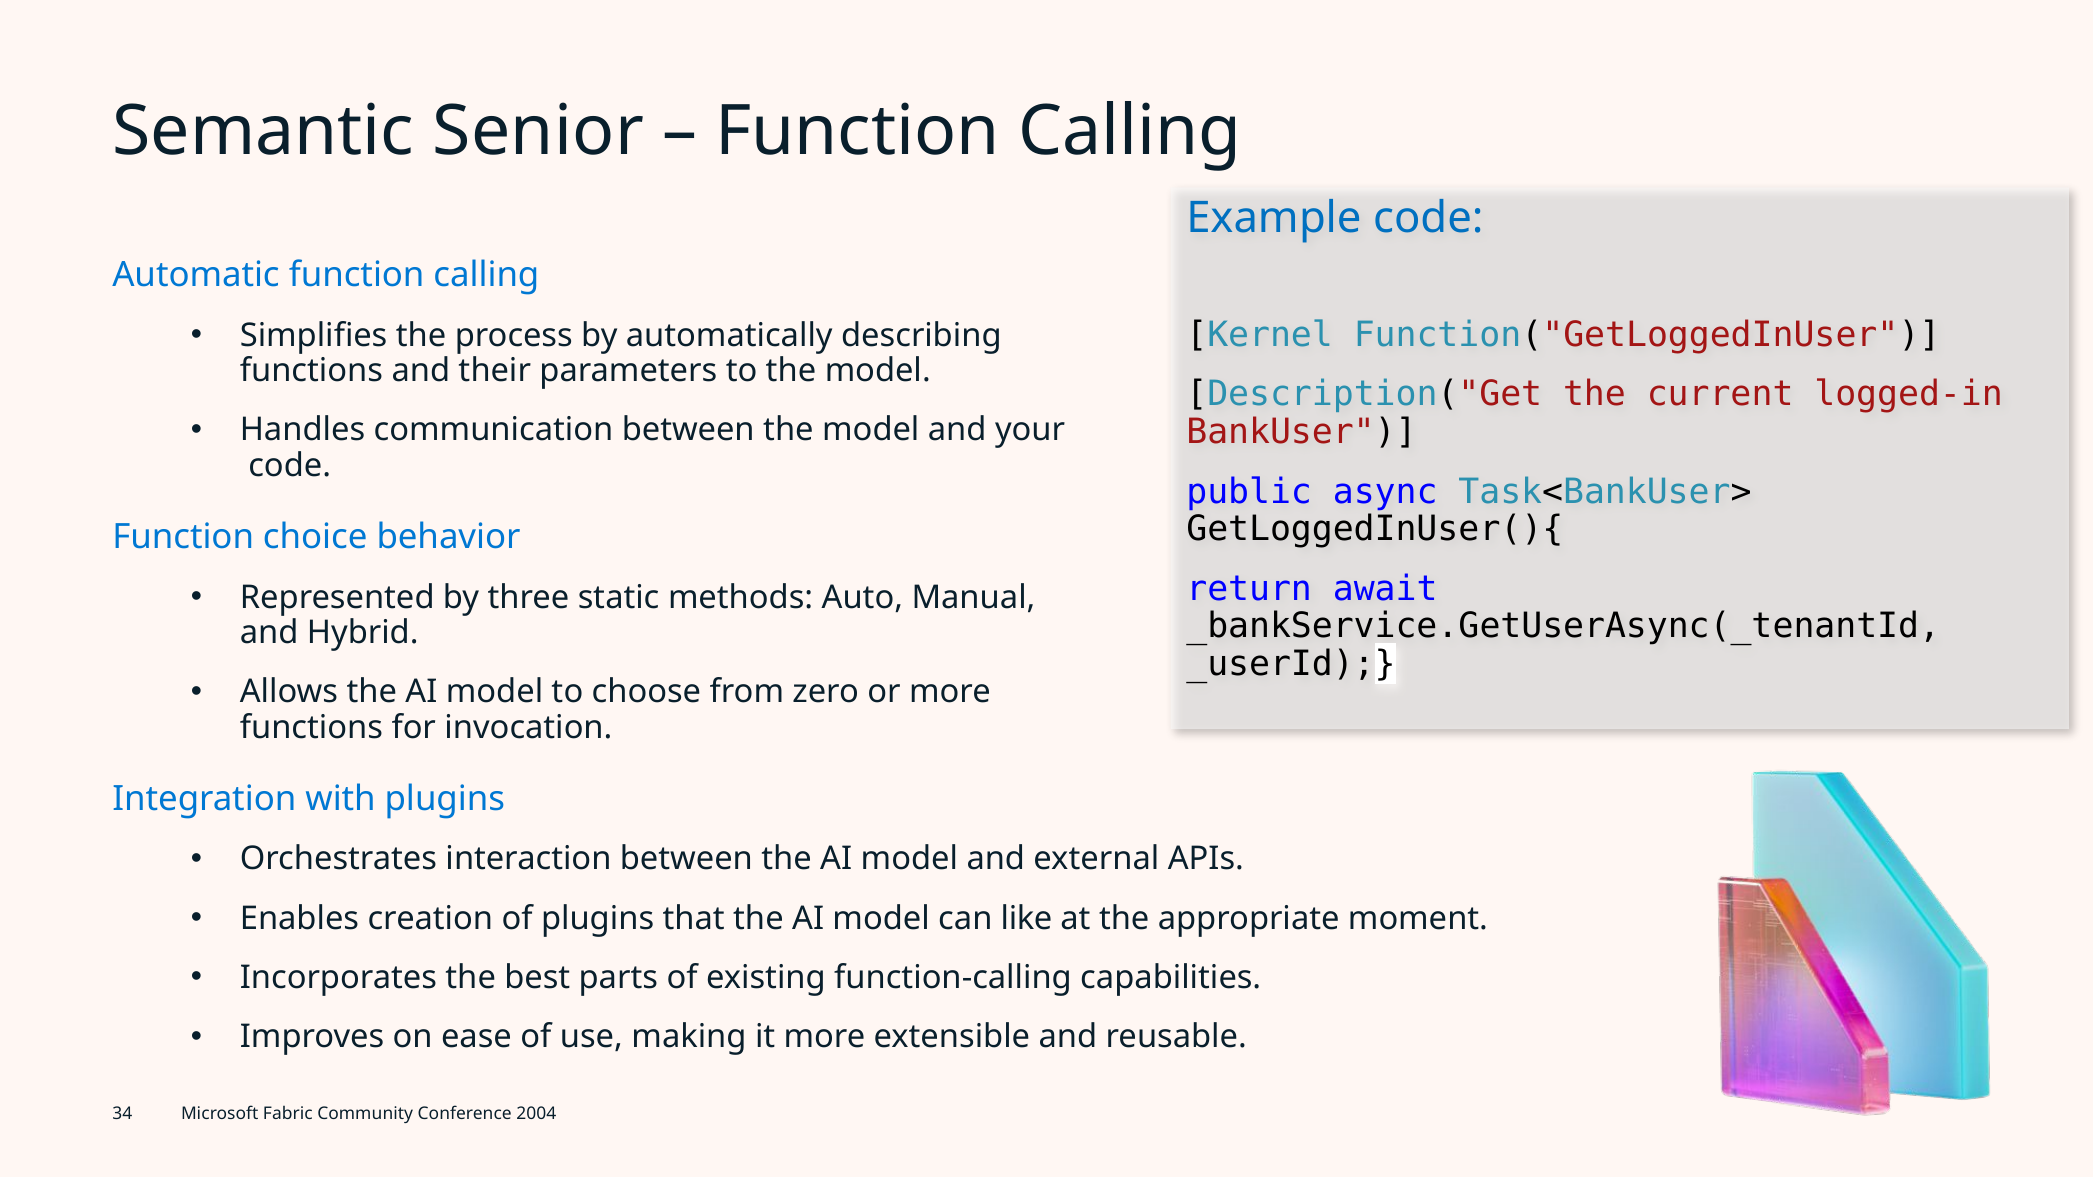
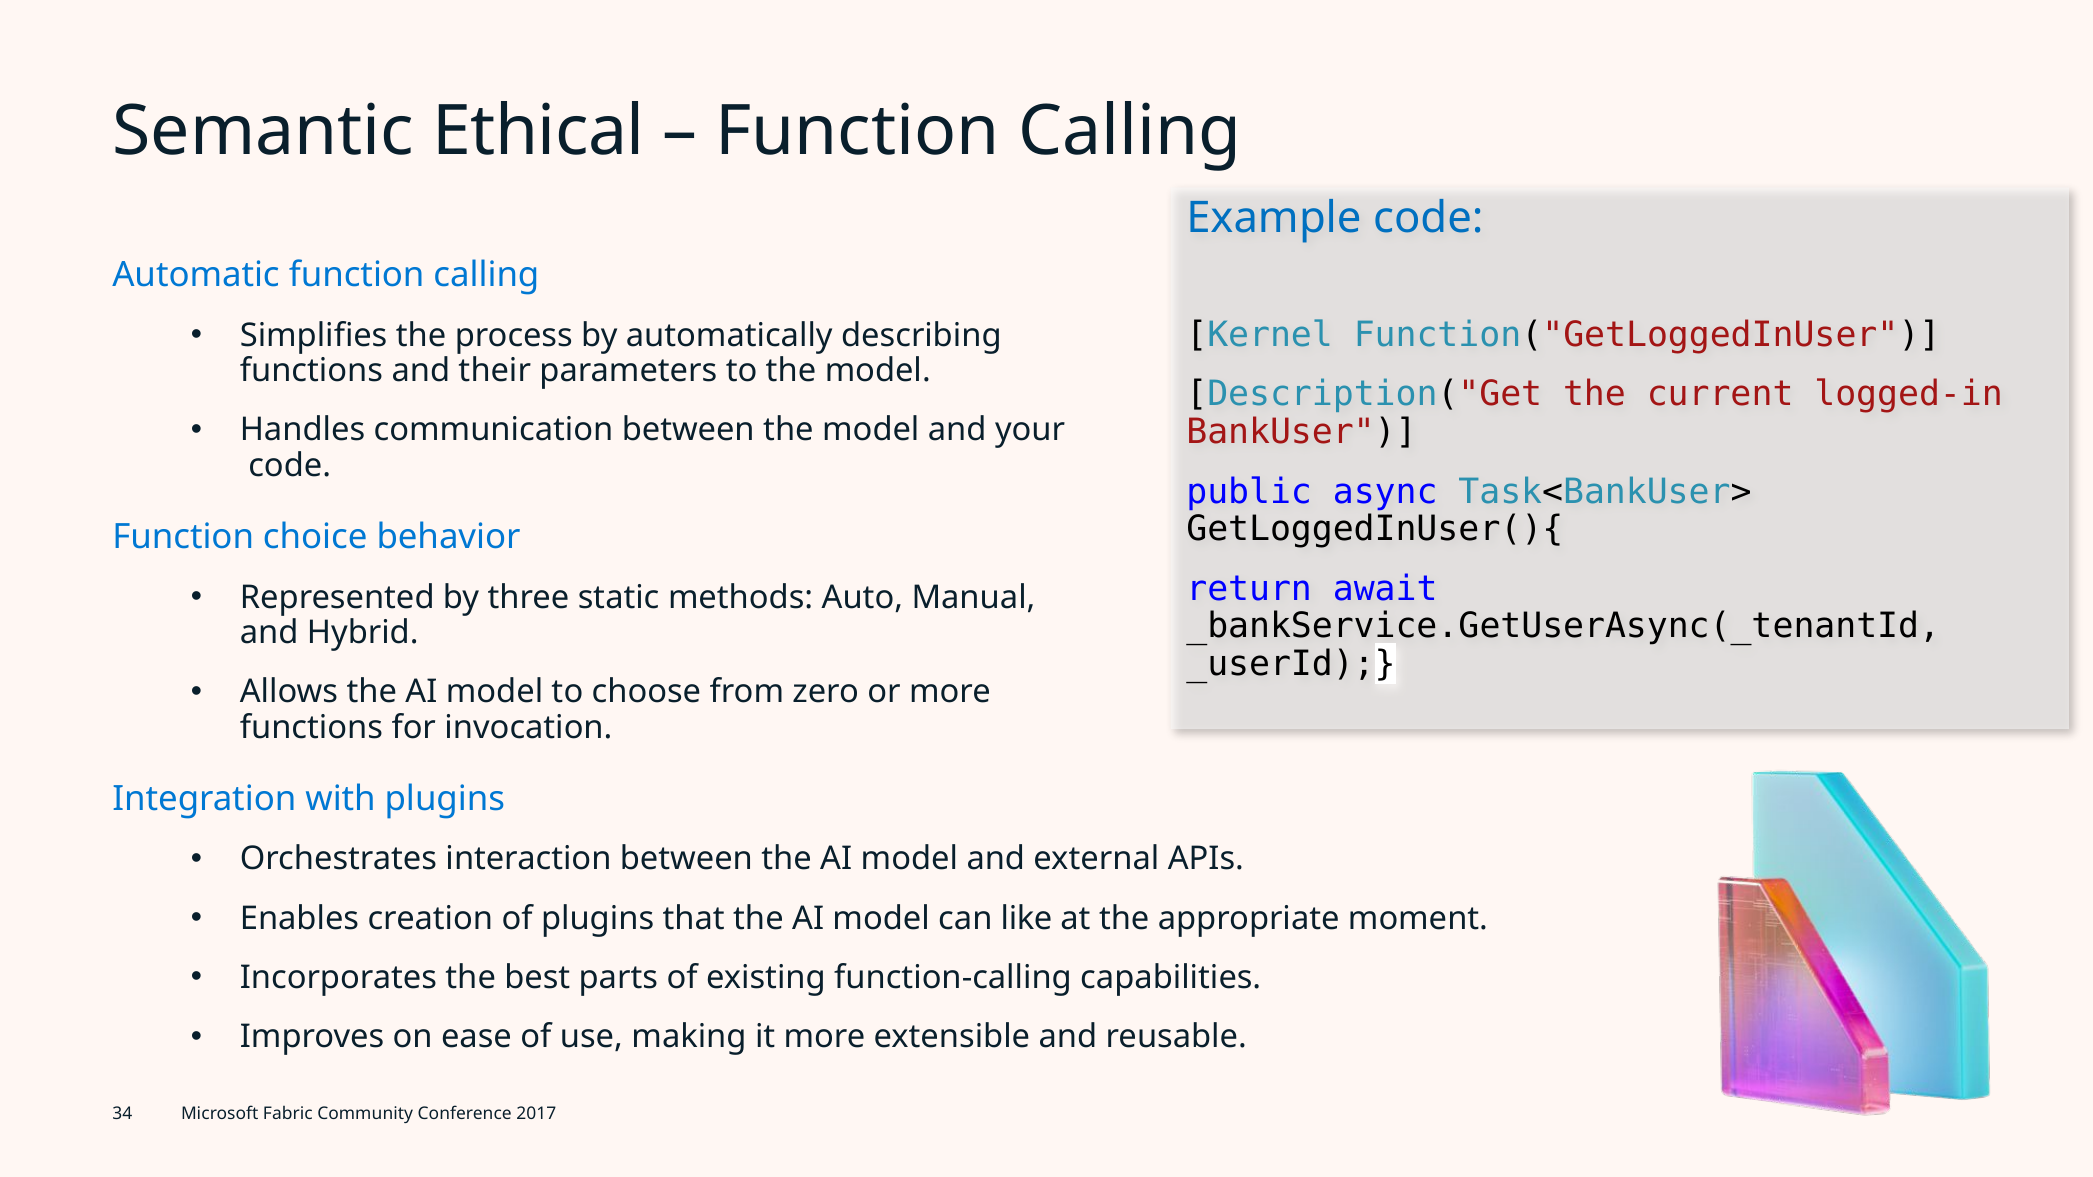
Senior: Senior -> Ethical
2004: 2004 -> 2017
